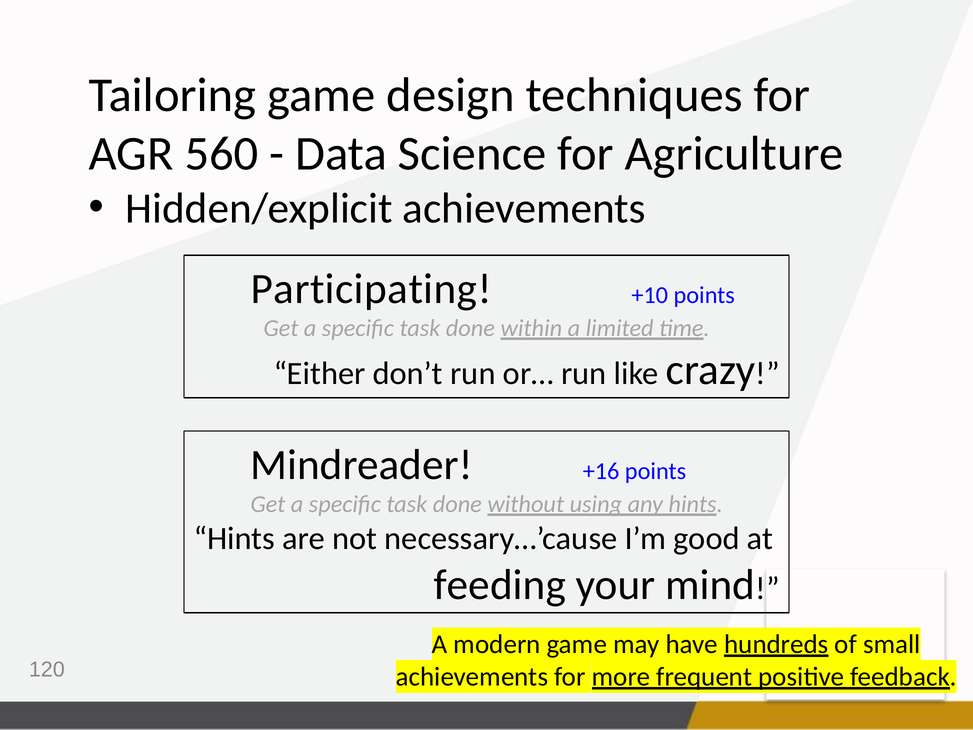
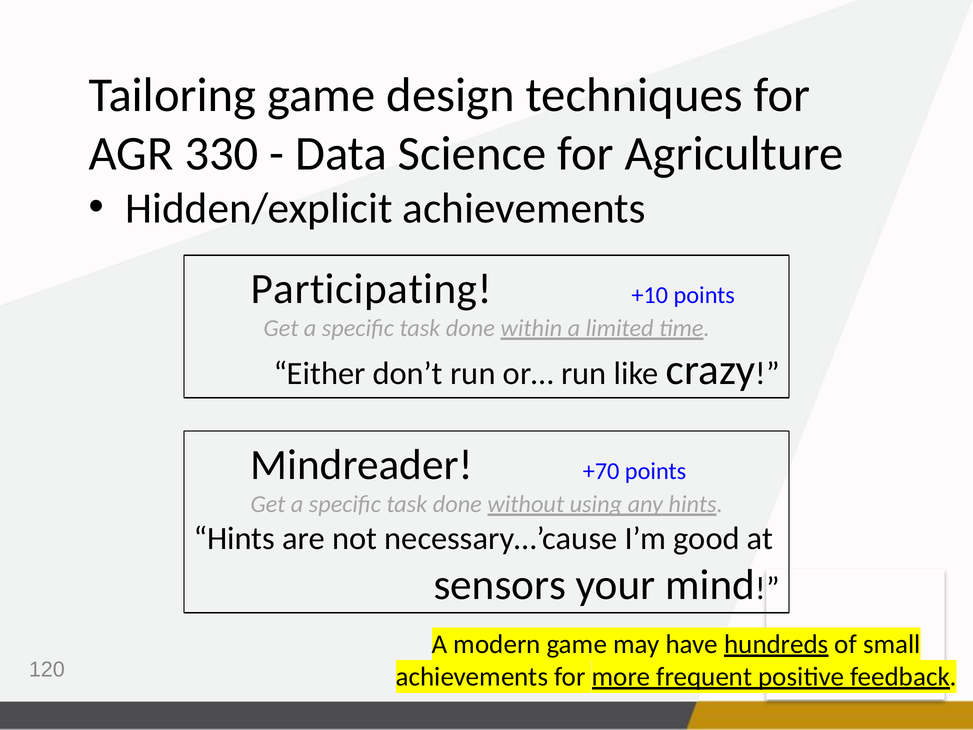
560: 560 -> 330
+16: +16 -> +70
feeding: feeding -> sensors
